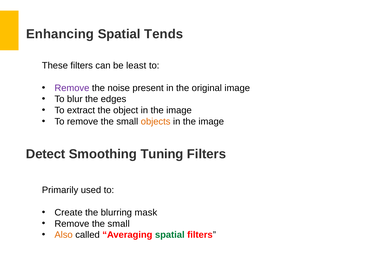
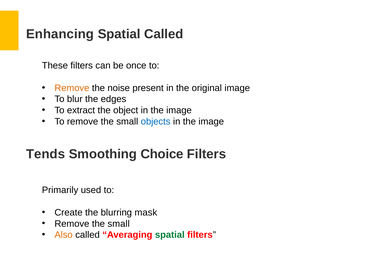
Spatial Tends: Tends -> Called
least: least -> once
Remove at (72, 88) colour: purple -> orange
objects colour: orange -> blue
Detect: Detect -> Tends
Tuning: Tuning -> Choice
